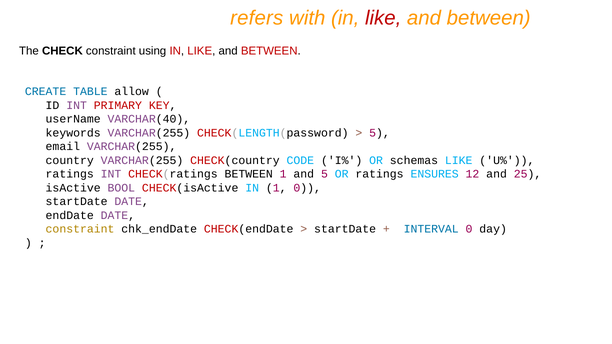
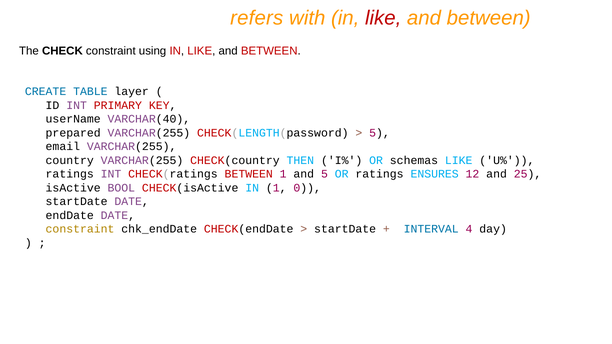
allow: allow -> layer
keywords: keywords -> prepared
CODE: CODE -> THEN
BETWEEN at (249, 174) colour: black -> red
INTERVAL 0: 0 -> 4
